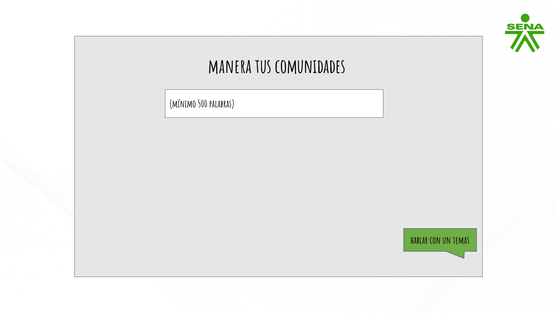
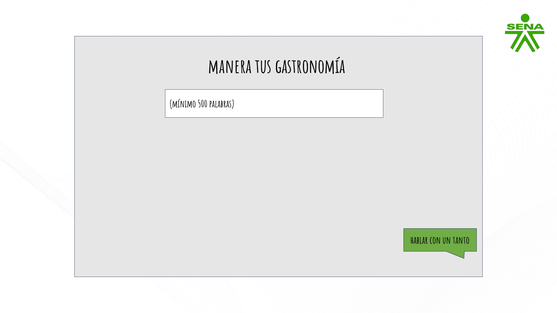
comunidades: comunidades -> gastronomía
temas: temas -> tanto
